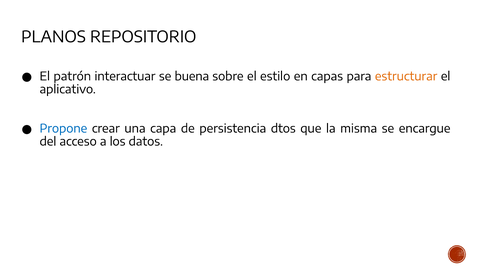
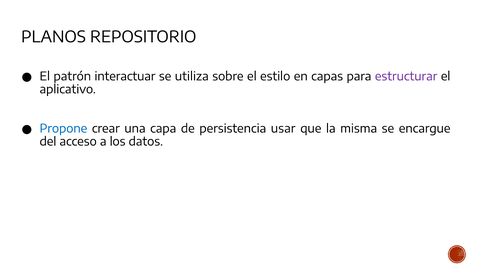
buena: buena -> utiliza
estructurar colour: orange -> purple
dtos: dtos -> usar
